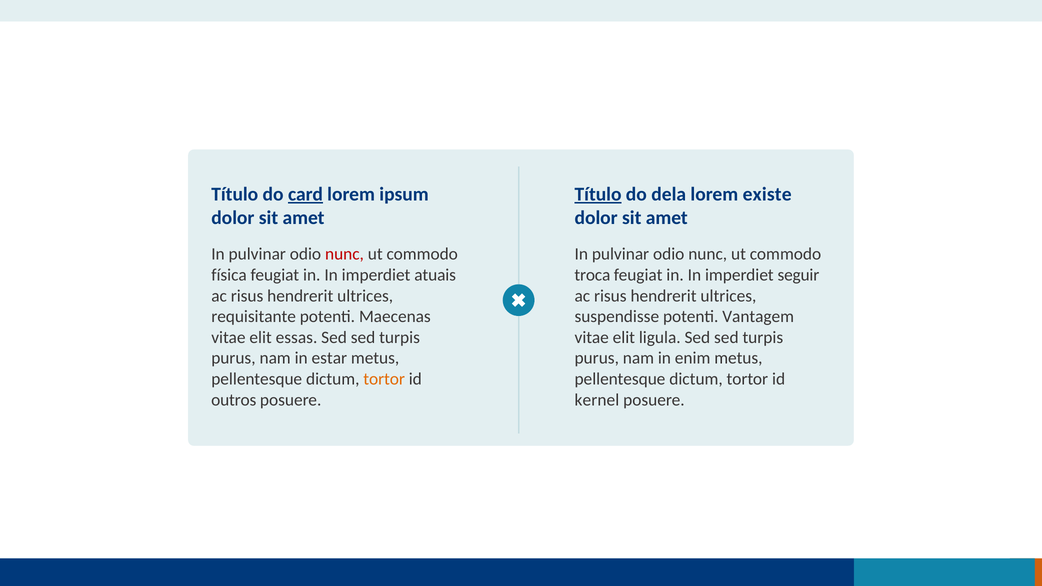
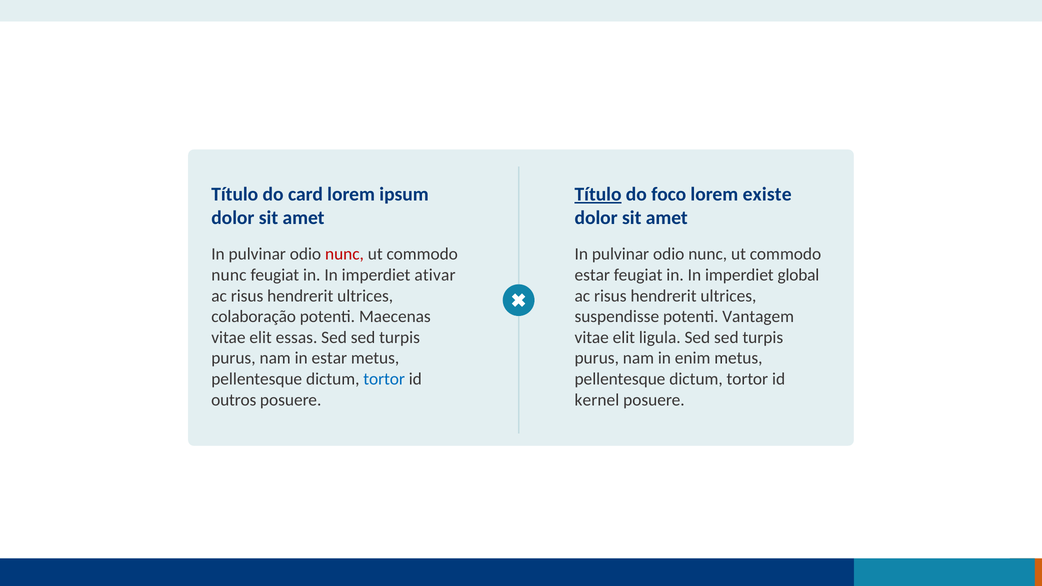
card underline: present -> none
dela: dela -> foco
física at (229, 275): física -> nunc
atuais: atuais -> ativar
troca at (592, 275): troca -> estar
seguir: seguir -> global
requisitante: requisitante -> colaboração
tortor at (384, 379) colour: orange -> blue
